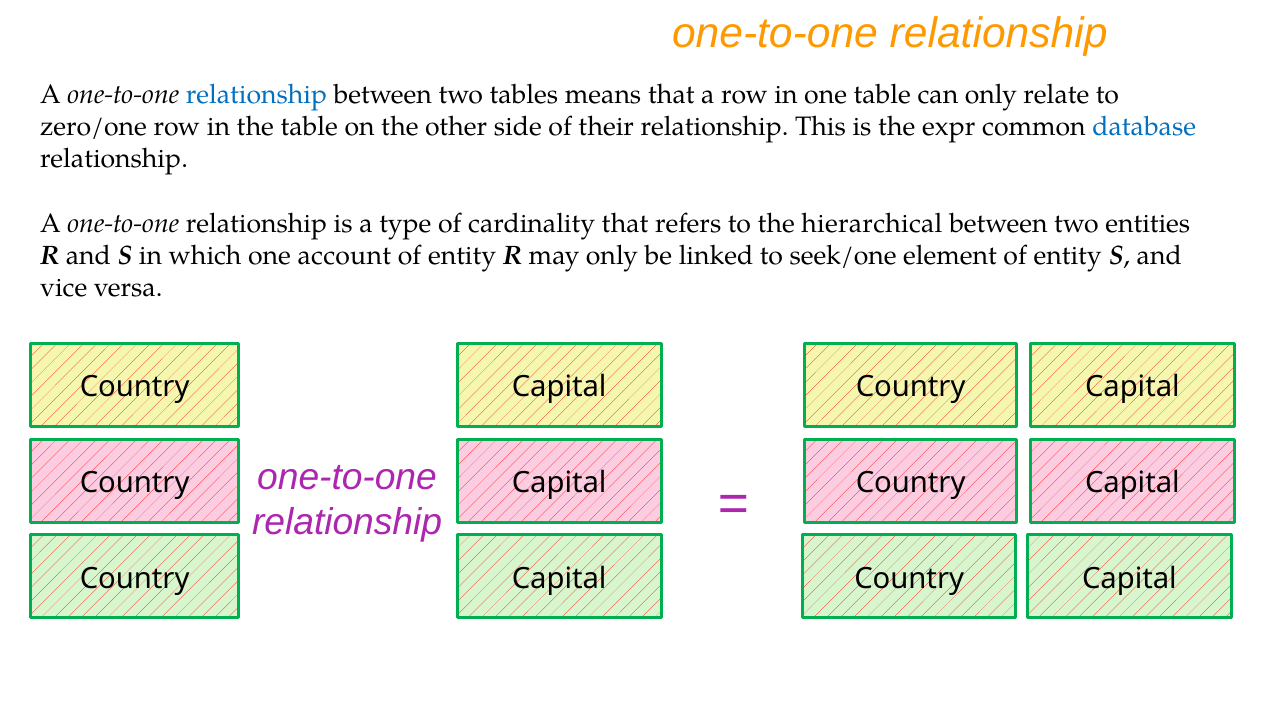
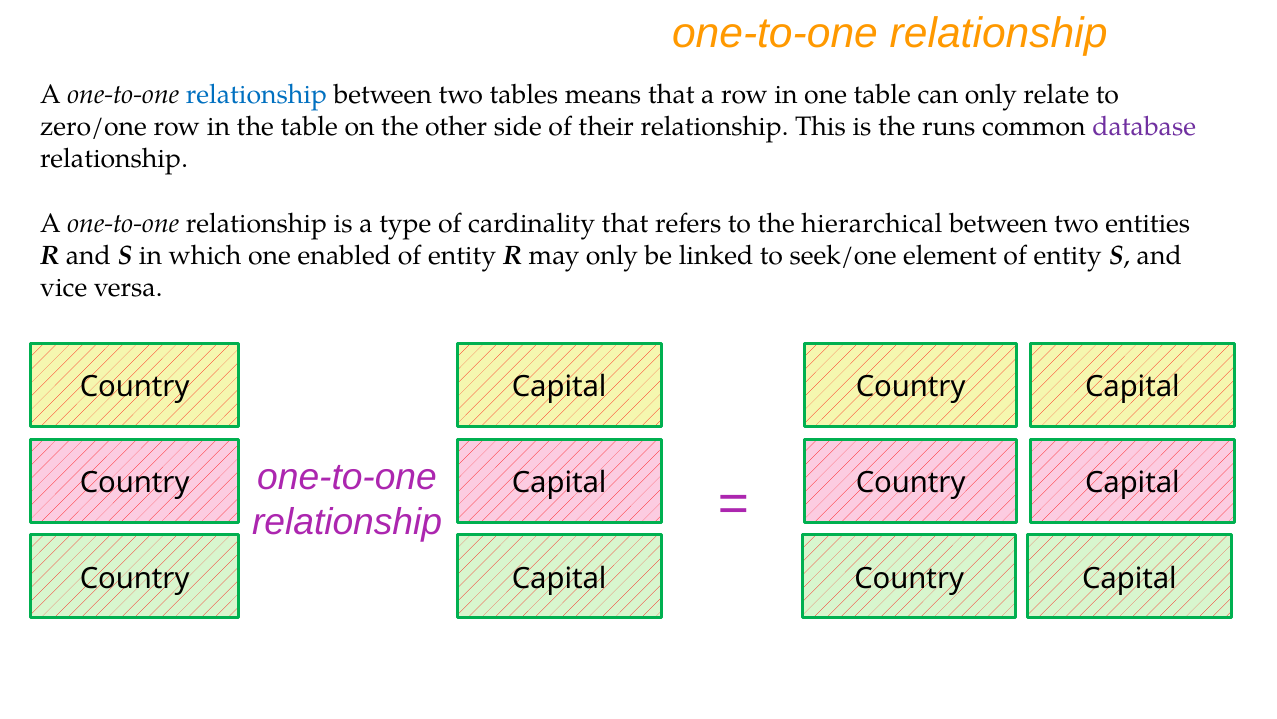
expr: expr -> runs
database colour: blue -> purple
account: account -> enabled
